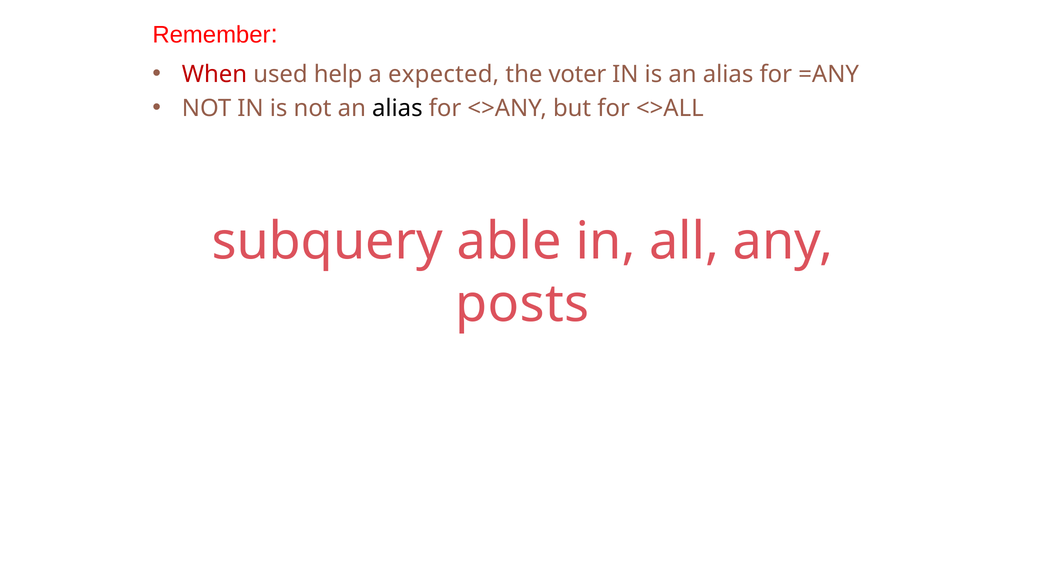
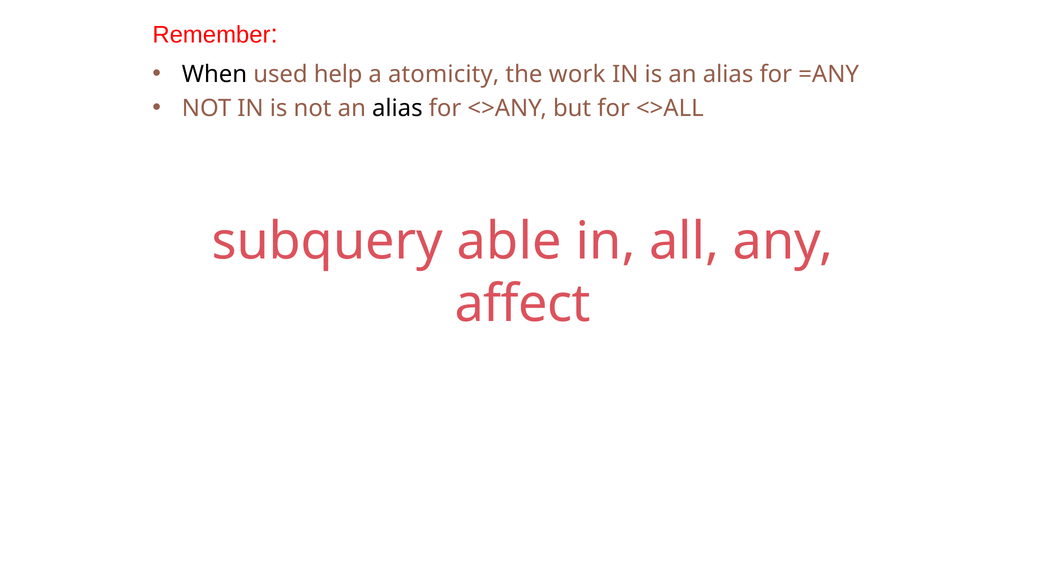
When colour: red -> black
expected: expected -> atomicity
voter: voter -> work
posts: posts -> affect
